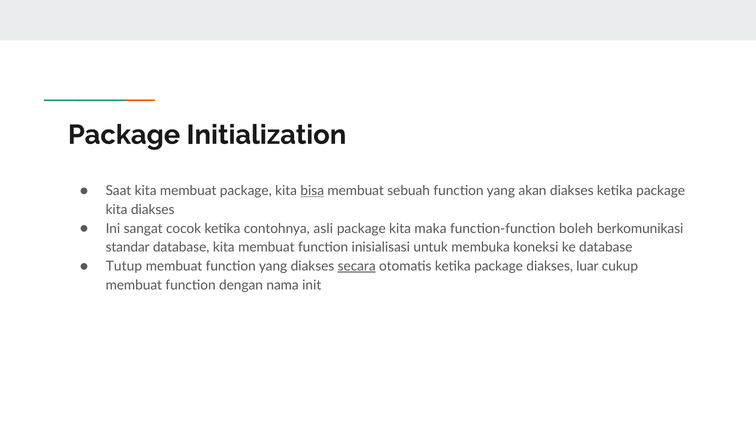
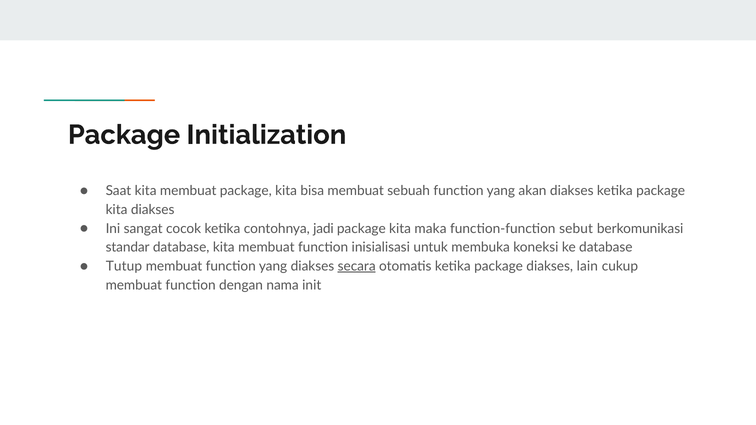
bisa underline: present -> none
asli: asli -> jadi
boleh: boleh -> sebut
luar: luar -> lain
